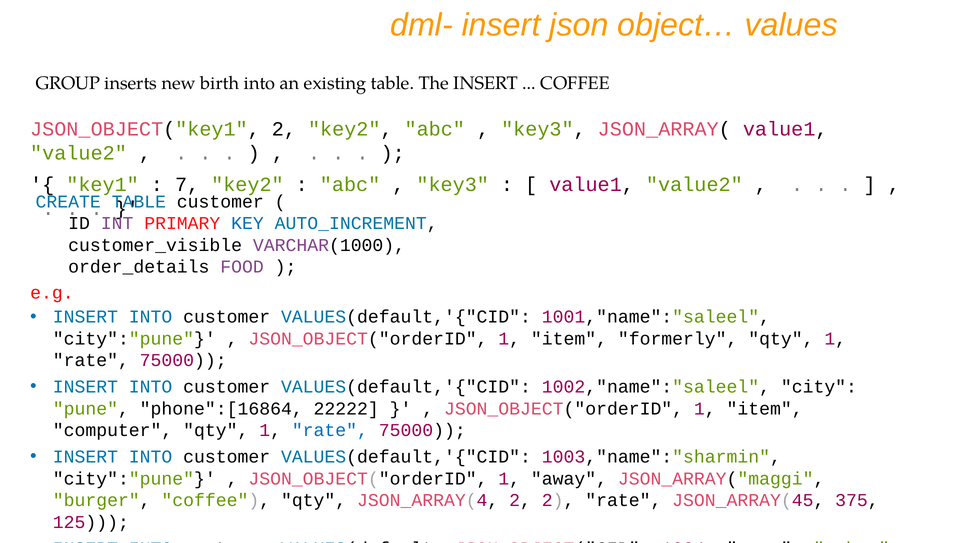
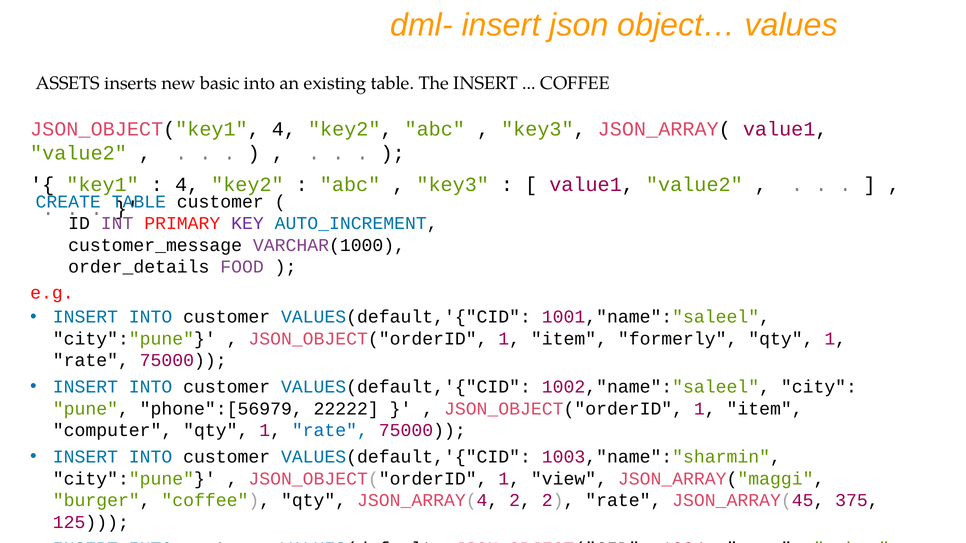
GROUP: GROUP -> ASSETS
birth: birth -> basic
JSON_OBJECT("key1 2: 2 -> 4
7 at (187, 185): 7 -> 4
KEY colour: blue -> purple
customer_visible: customer_visible -> customer_message
phone":[16864: phone":[16864 -> phone":[56979
away: away -> view
